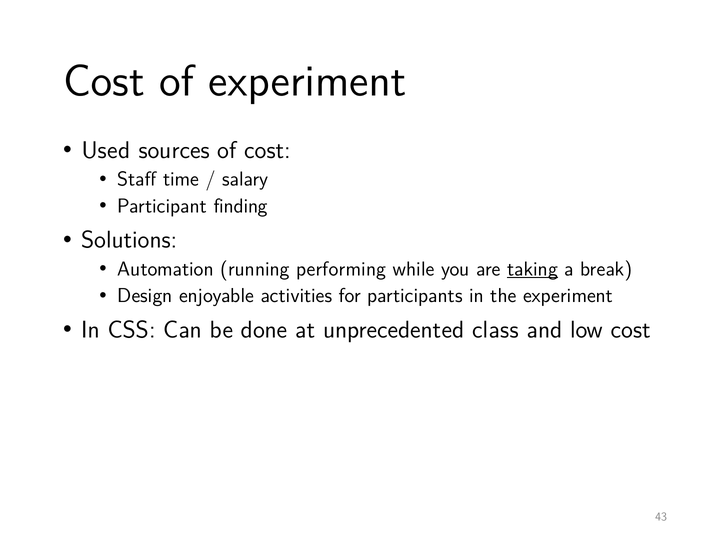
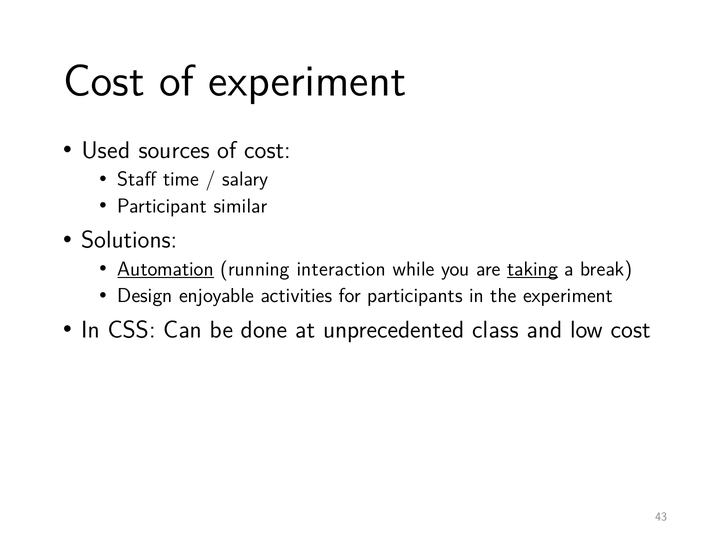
finding: finding -> similar
Automation underline: none -> present
performing: performing -> interaction
